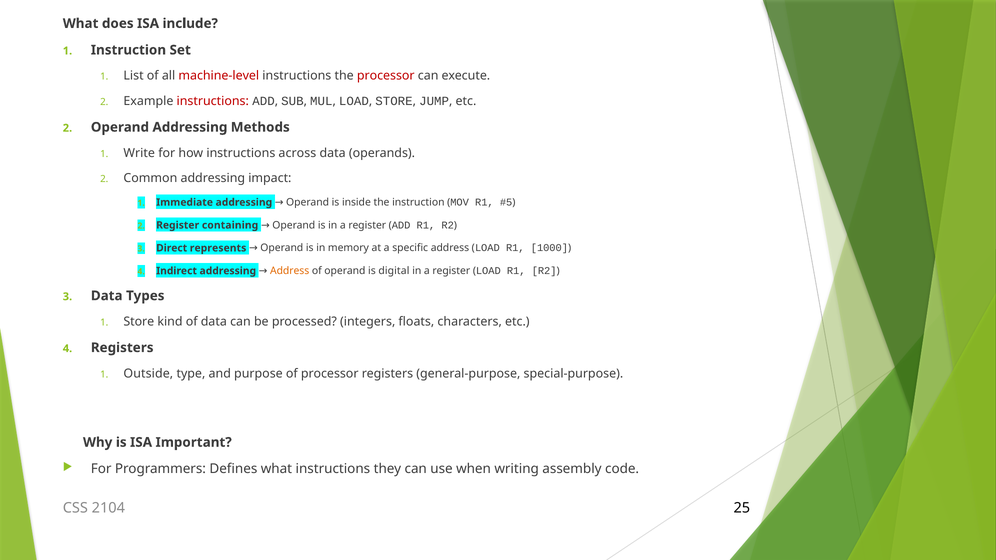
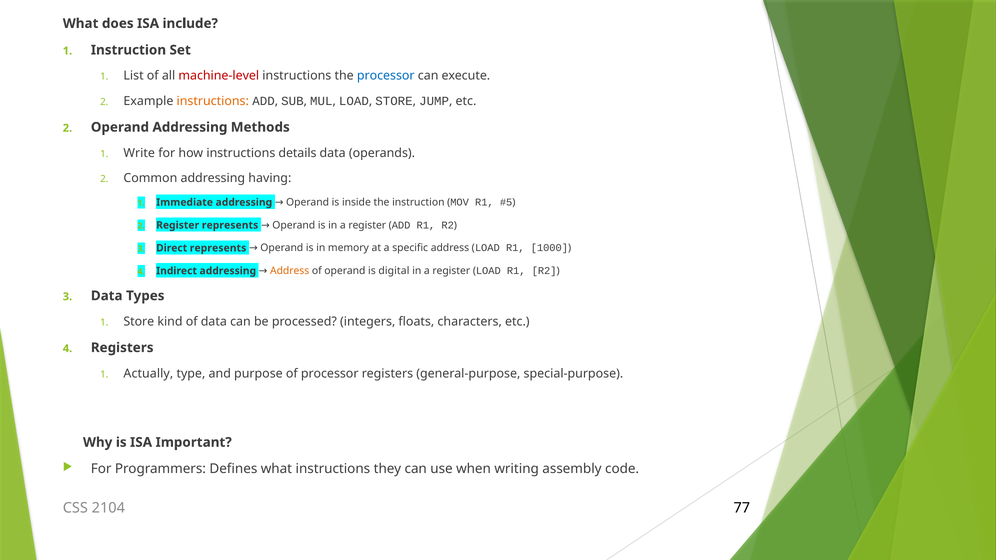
processor at (386, 76) colour: red -> blue
instructions at (213, 101) colour: red -> orange
across: across -> details
impact: impact -> having
Register containing: containing -> represents
Outside: Outside -> Actually
25: 25 -> 77
